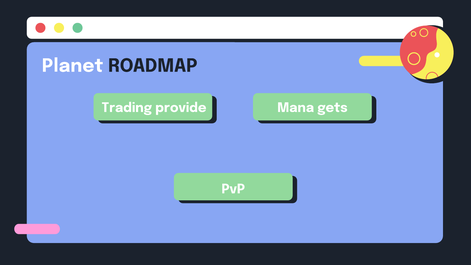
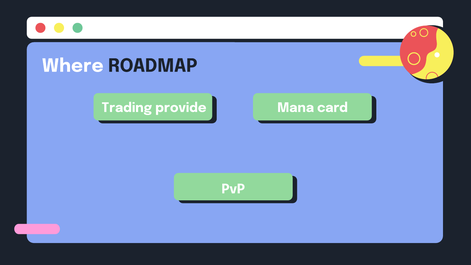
Planet: Planet -> Where
gets: gets -> card
